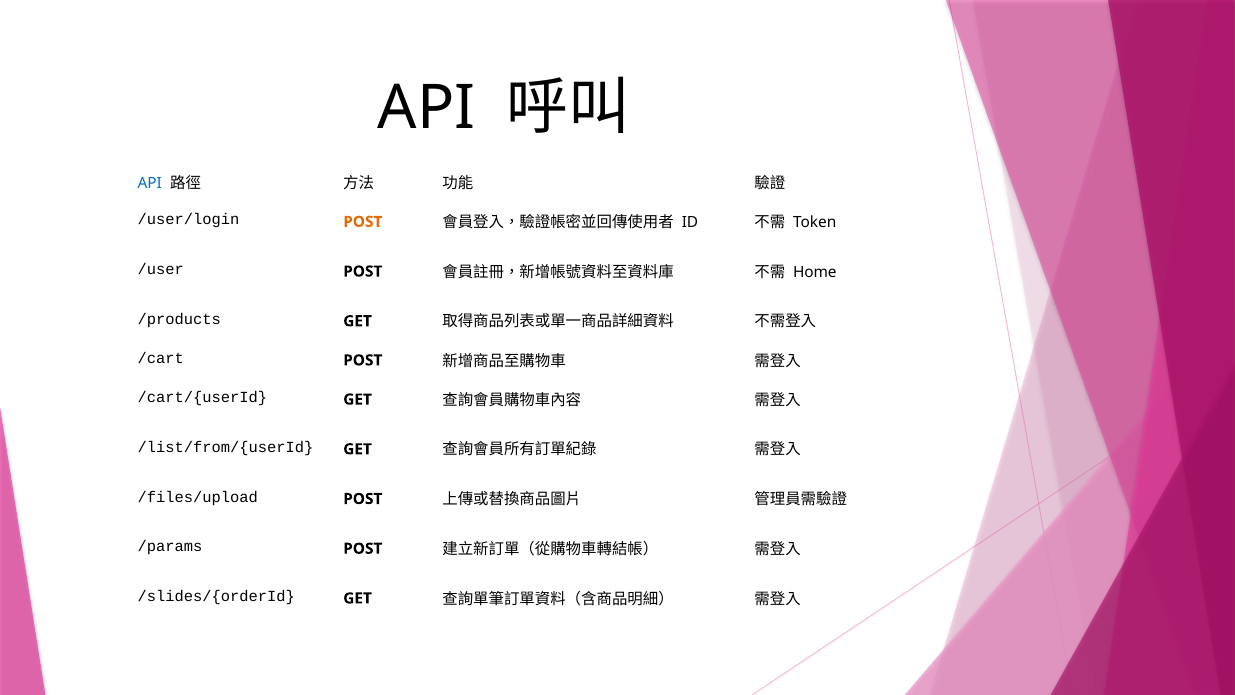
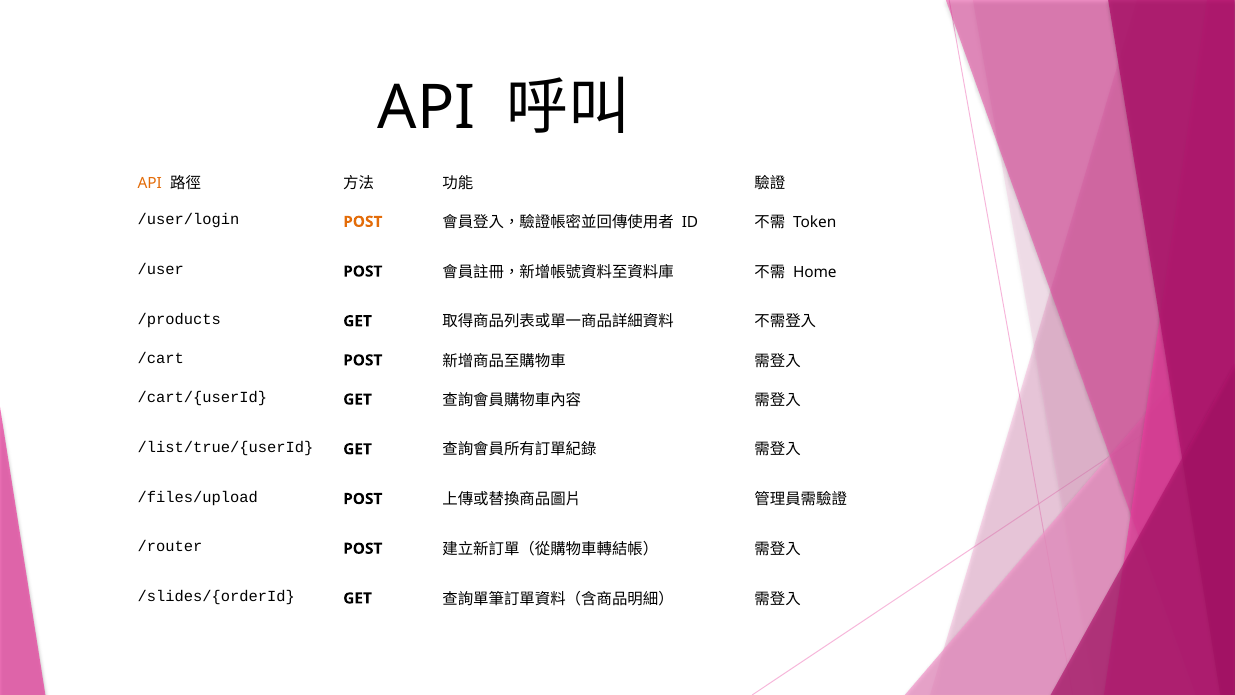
API at (150, 183) colour: blue -> orange
/list/from/{userId: /list/from/{userId -> /list/true/{userId
/params: /params -> /router
